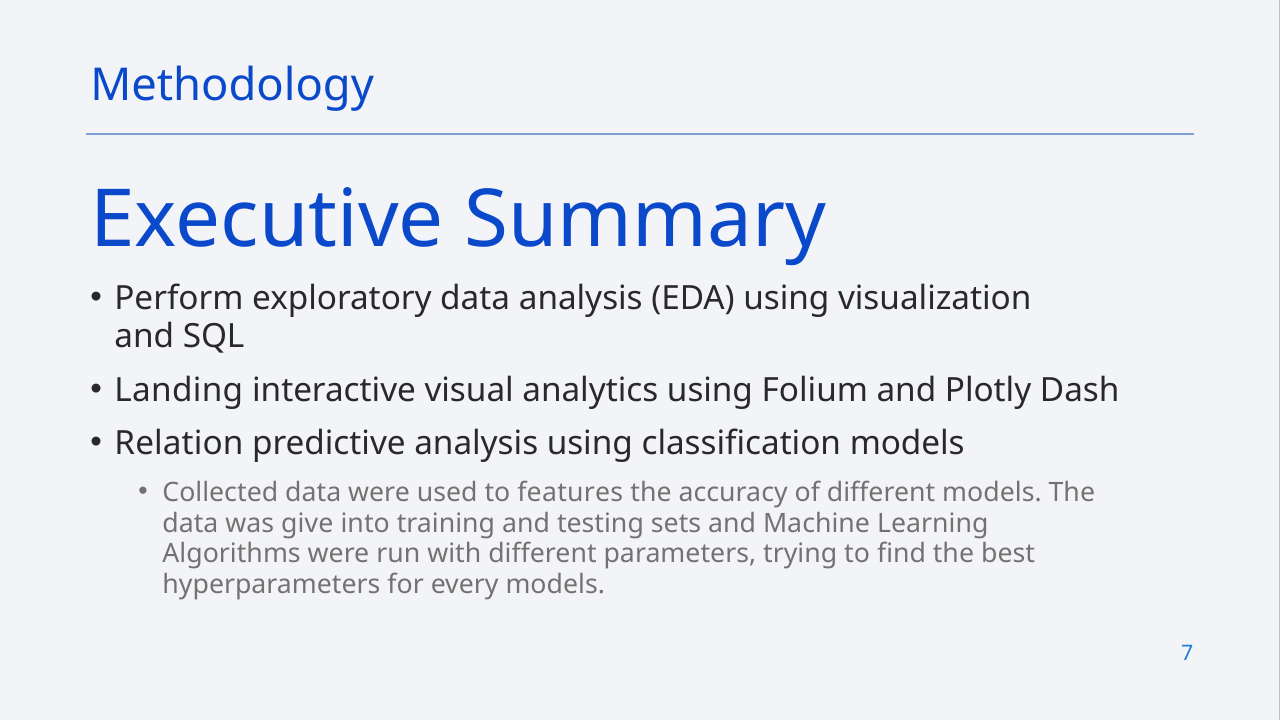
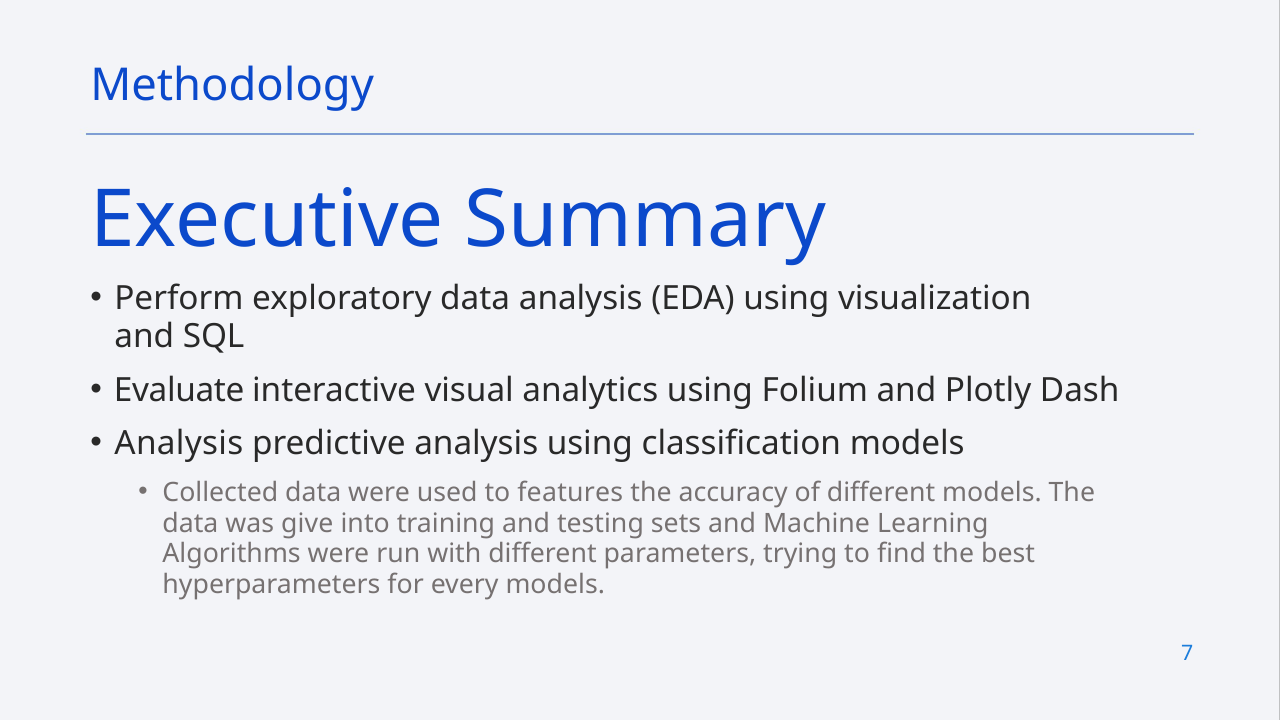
Landing: Landing -> Evaluate
Relation at (179, 443): Relation -> Analysis
